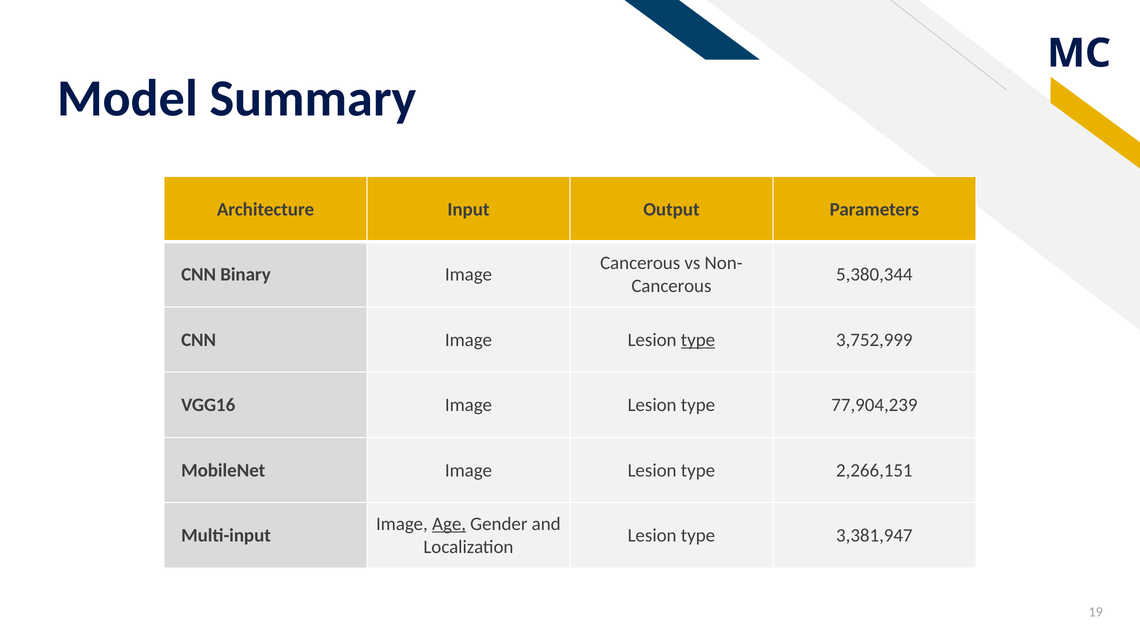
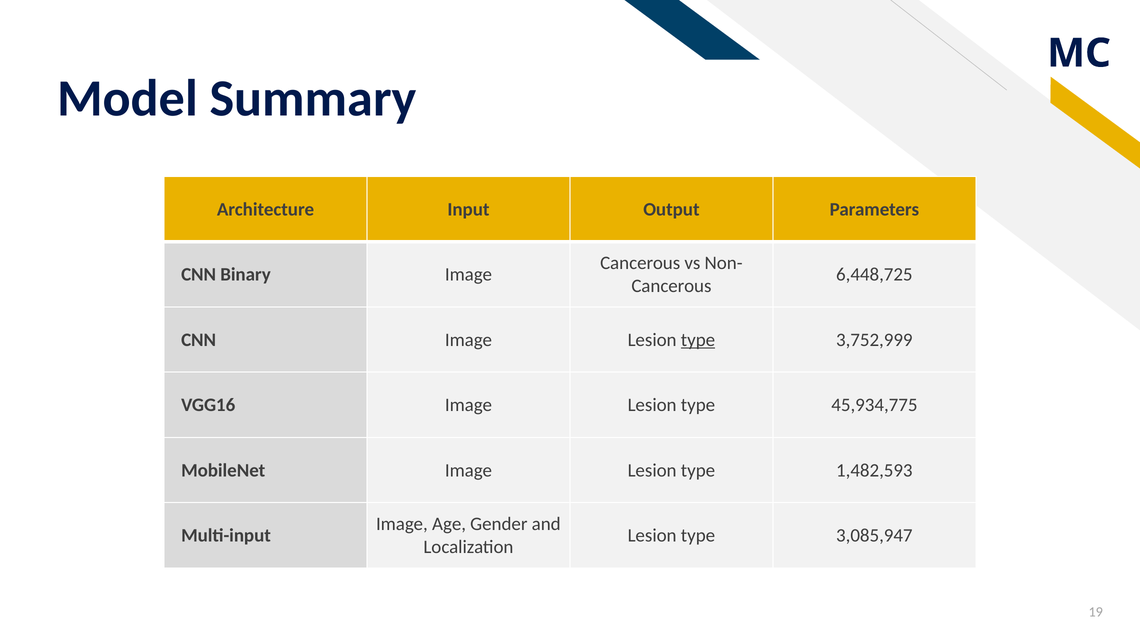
5,380,344: 5,380,344 -> 6,448,725
77,904,239: 77,904,239 -> 45,934,775
2,266,151: 2,266,151 -> 1,482,593
Age underline: present -> none
3,381,947: 3,381,947 -> 3,085,947
